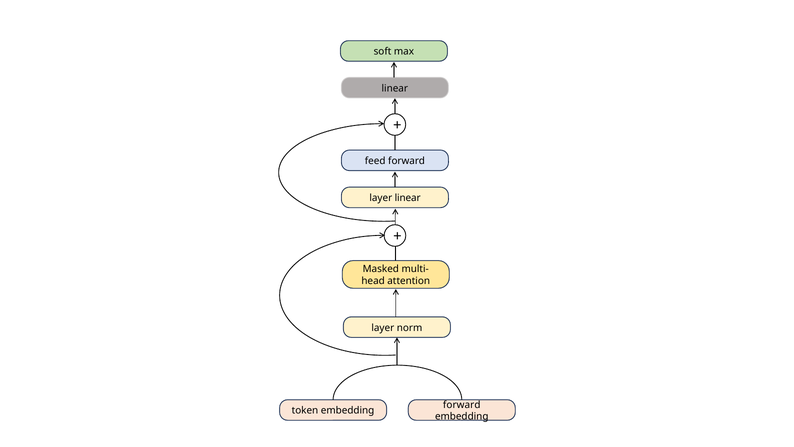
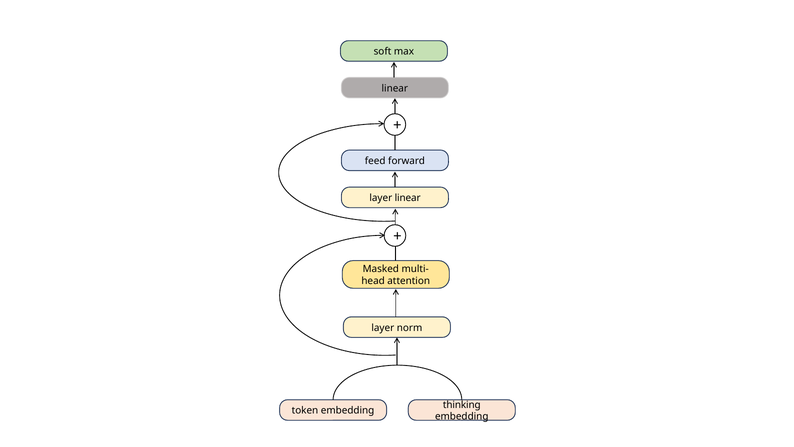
forward at (462, 404): forward -> thinking
